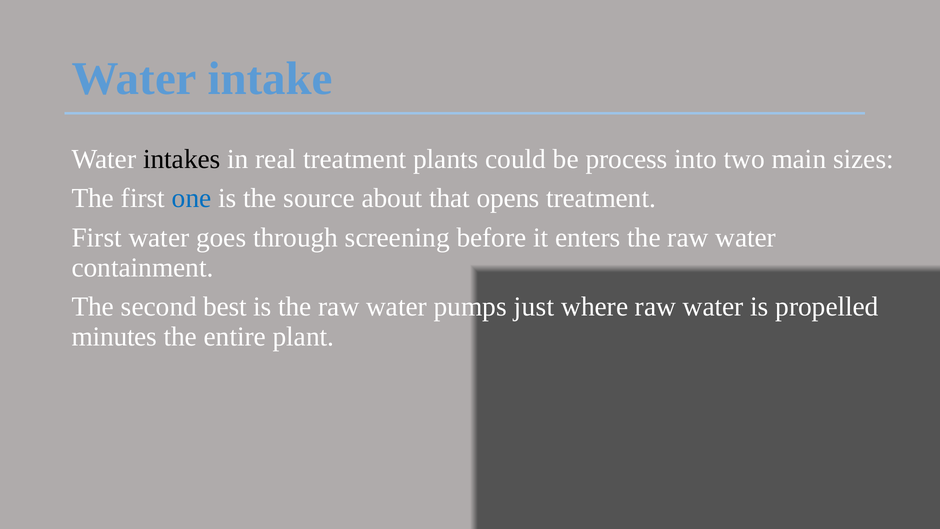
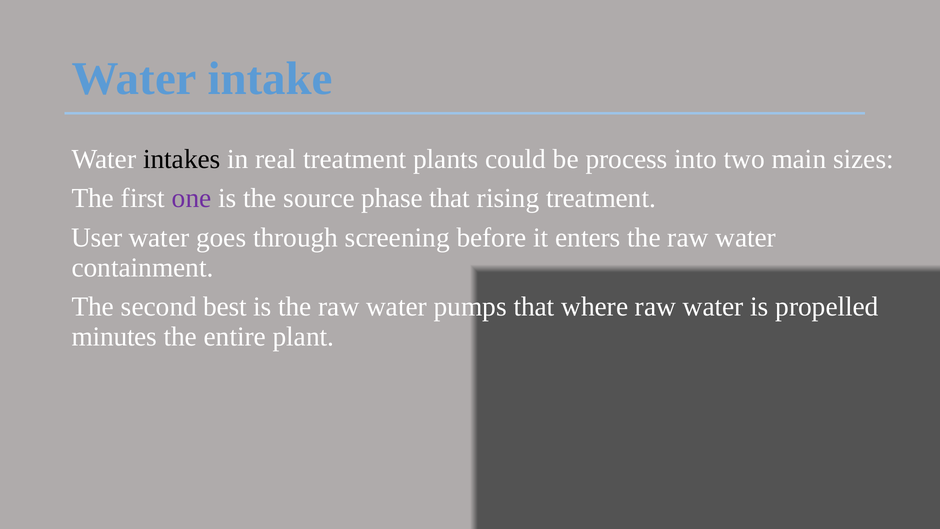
one colour: blue -> purple
about: about -> phase
opens: opens -> rising
First at (97, 238): First -> User
pumps just: just -> that
